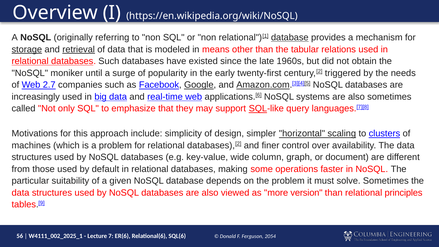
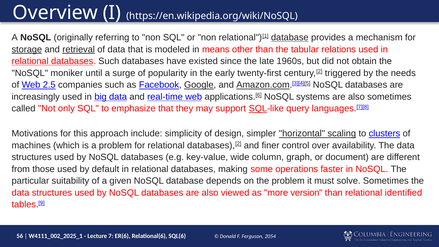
2.7: 2.7 -> 2.5
principles: principles -> identified
